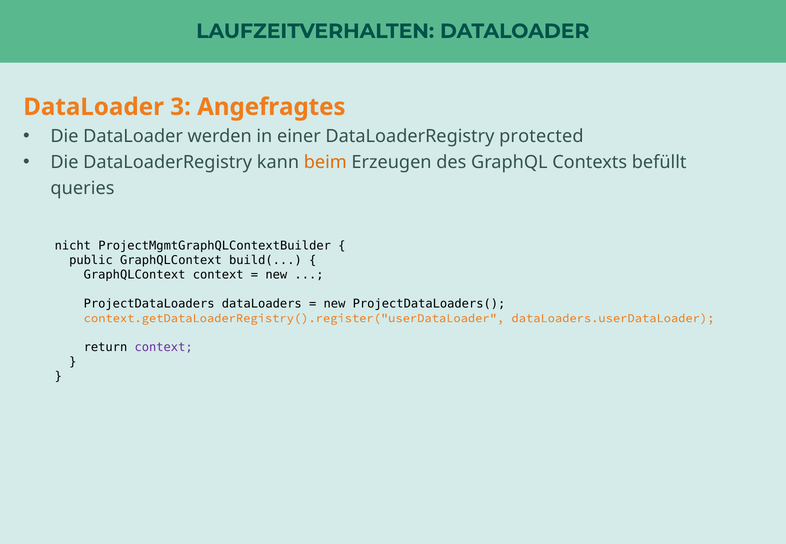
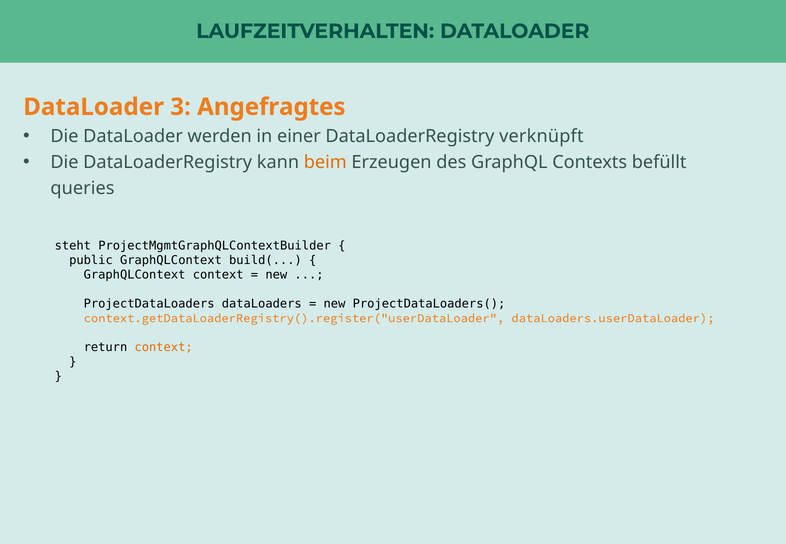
protected: protected -> verknüpft
nicht: nicht -> steht
context at (164, 347) colour: purple -> orange
